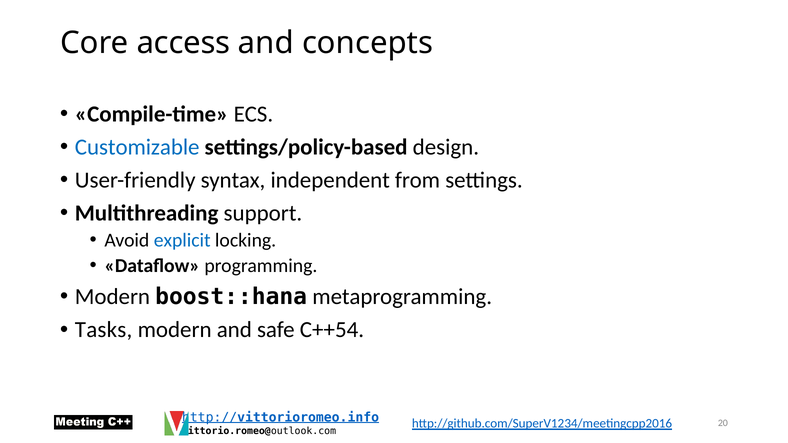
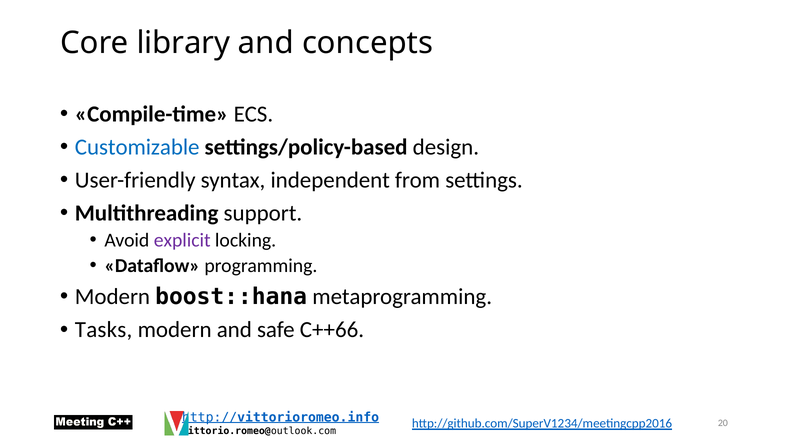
access: access -> library
explicit colour: blue -> purple
C++54: C++54 -> C++66
